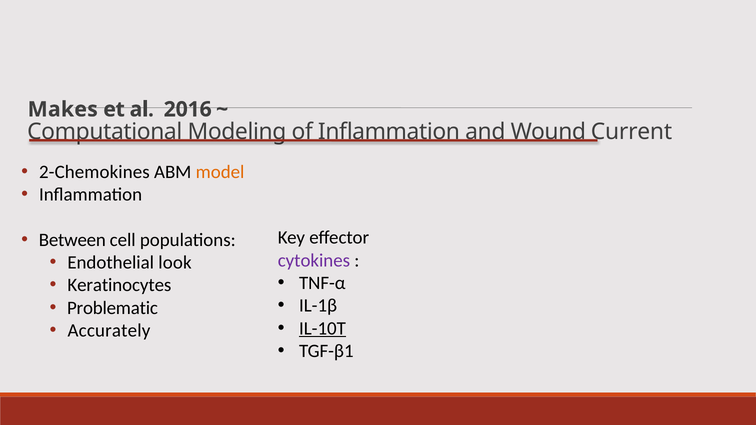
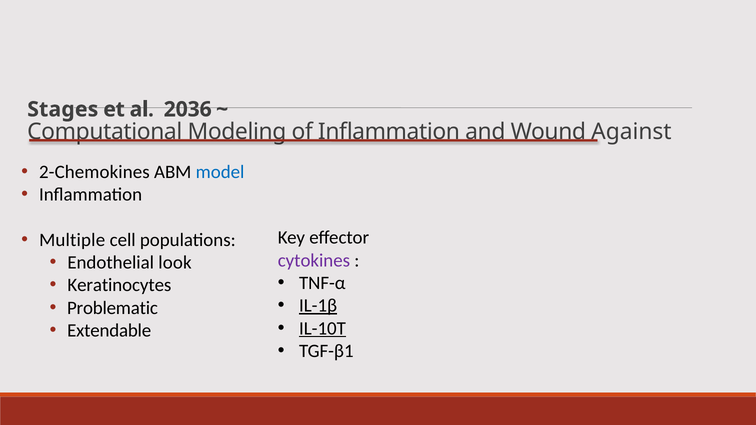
Makes: Makes -> Stages
2016: 2016 -> 2036
Current: Current -> Against
model colour: orange -> blue
Between: Between -> Multiple
IL-1β underline: none -> present
Accurately: Accurately -> Extendable
